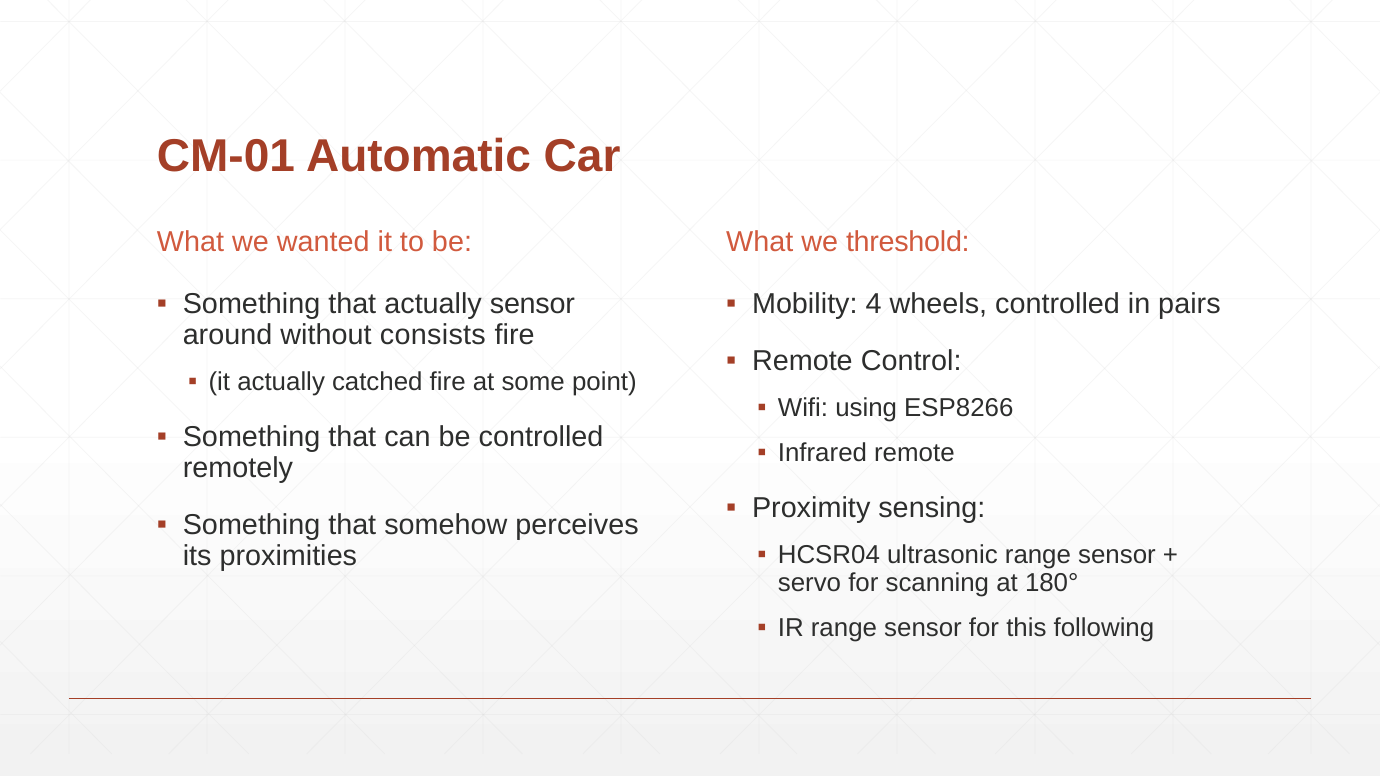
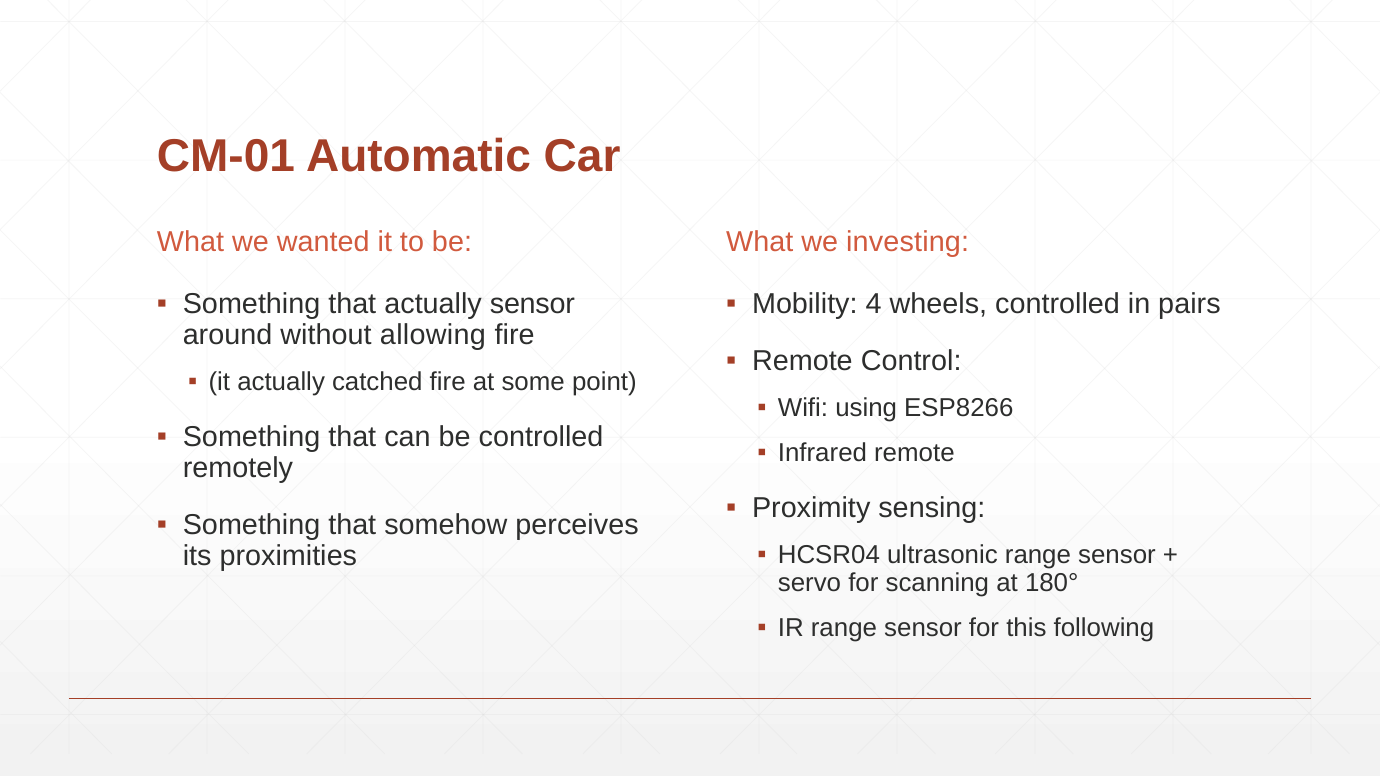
threshold: threshold -> investing
consists: consists -> allowing
